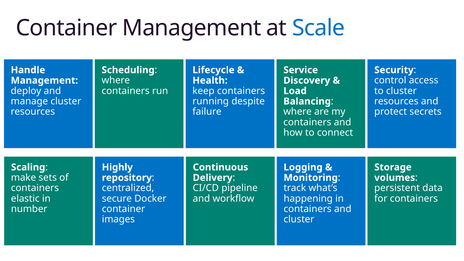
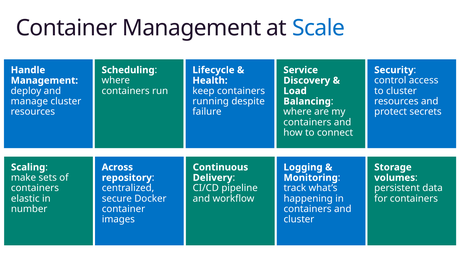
Highly: Highly -> Across
